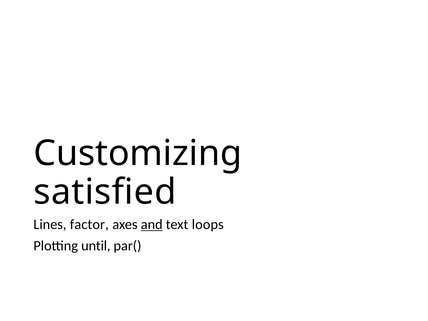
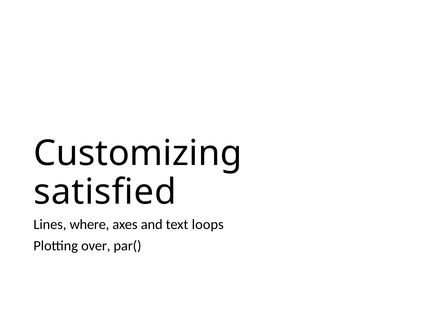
factor: factor -> where
and underline: present -> none
until: until -> over
